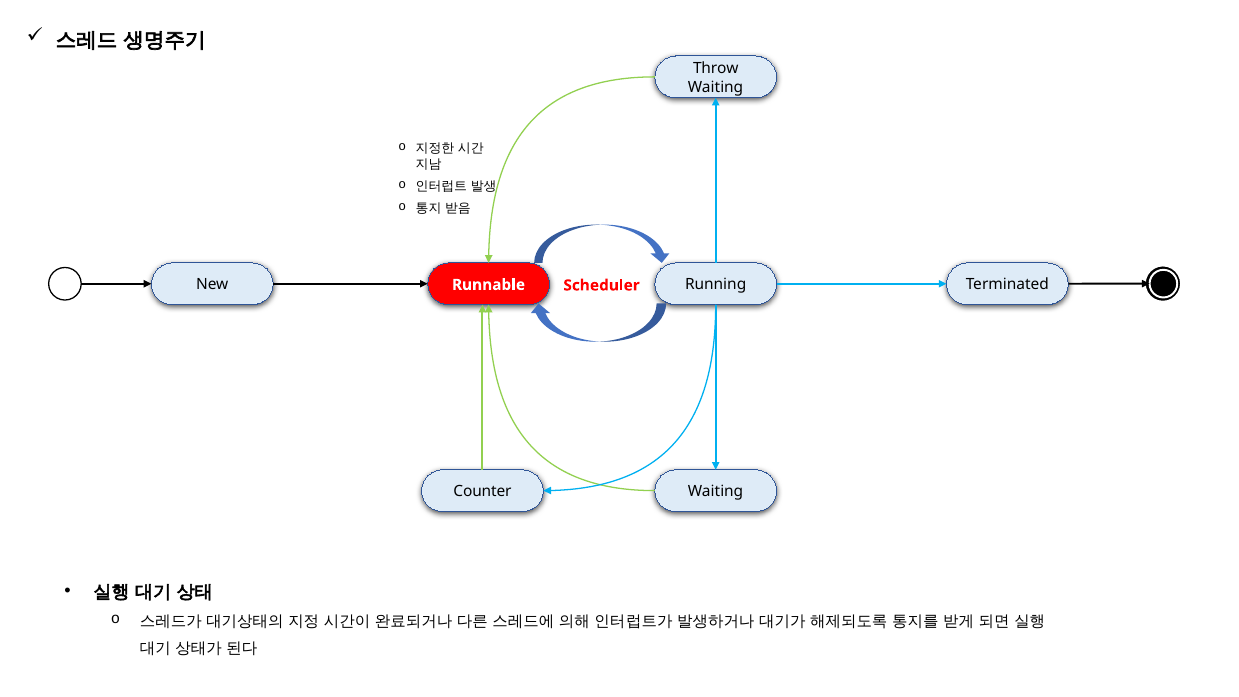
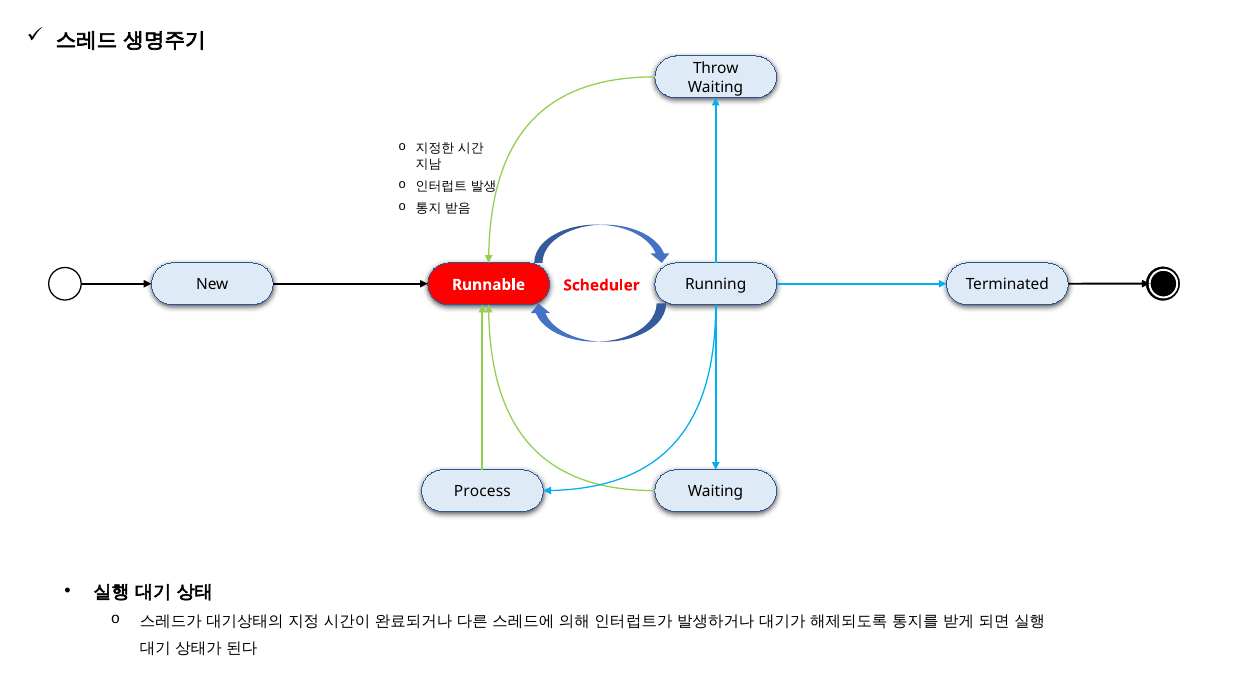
Counter: Counter -> Process
